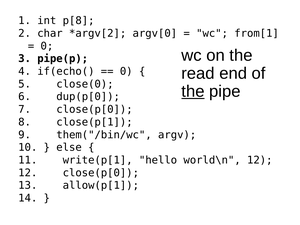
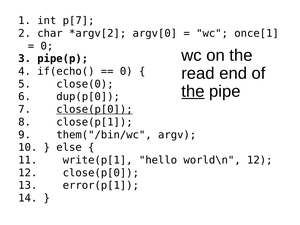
p[8: p[8 -> p[7
from[1: from[1 -> once[1
close(p[0 at (95, 109) underline: none -> present
allow(p[1: allow(p[1 -> error(p[1
